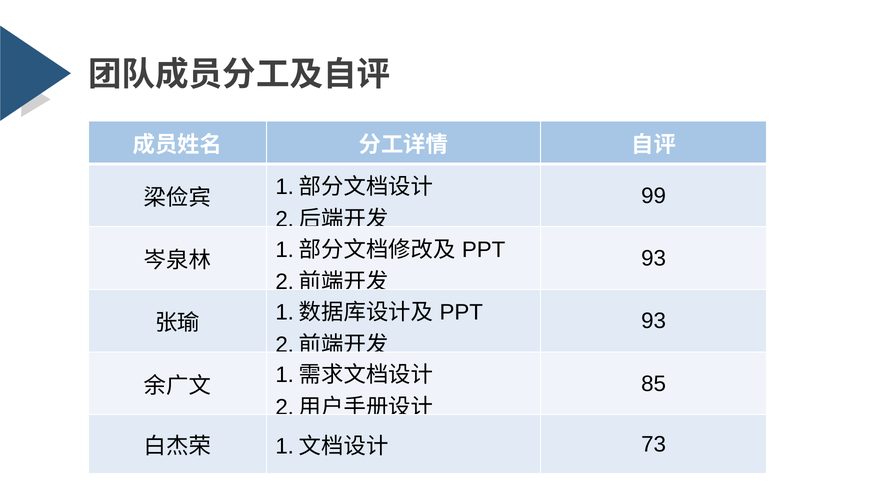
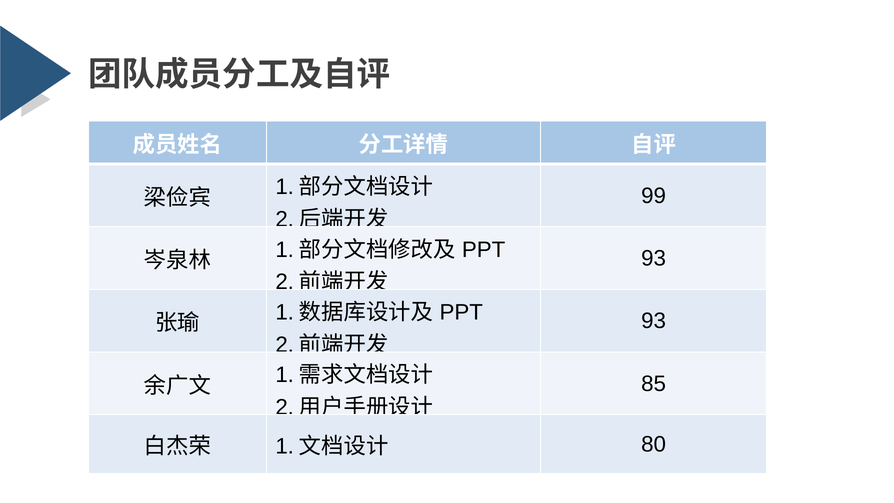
73: 73 -> 80
